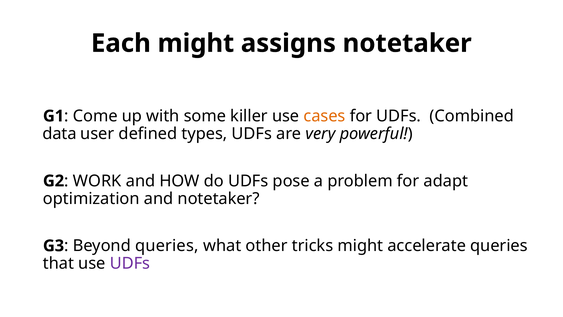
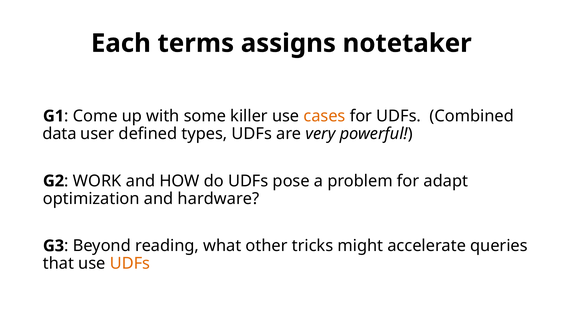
Each might: might -> terms
and notetaker: notetaker -> hardware
Beyond queries: queries -> reading
UDFs at (130, 263) colour: purple -> orange
